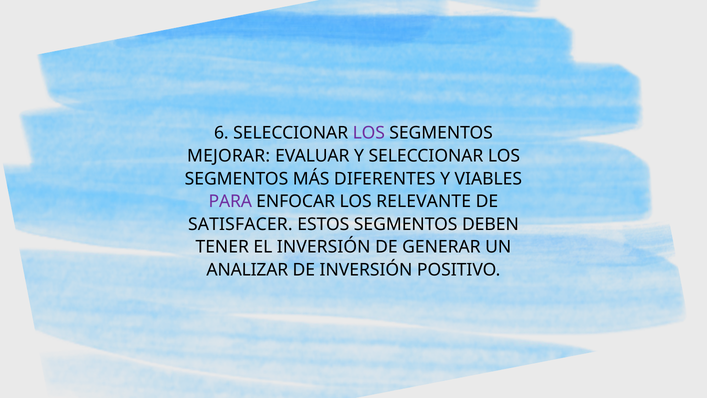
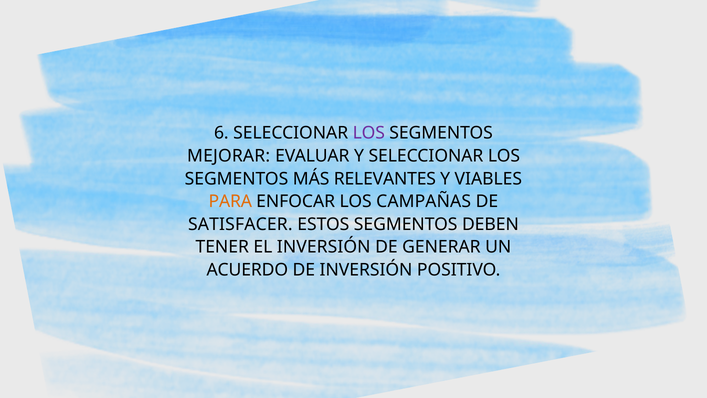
DIFERENTES: DIFERENTES -> RELEVANTES
PARA colour: purple -> orange
RELEVANTE: RELEVANTE -> CAMPAÑAS
ANALIZAR: ANALIZAR -> ACUERDO
